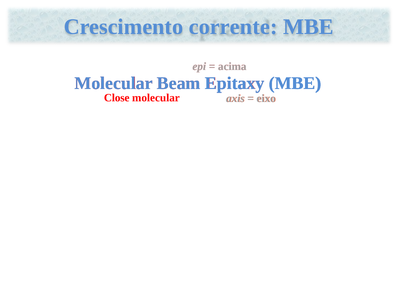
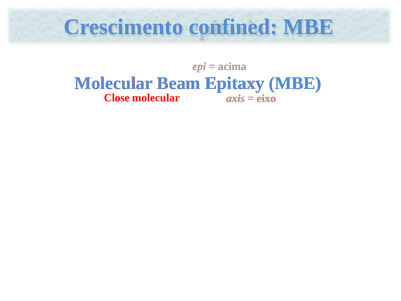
corrente: corrente -> confined
